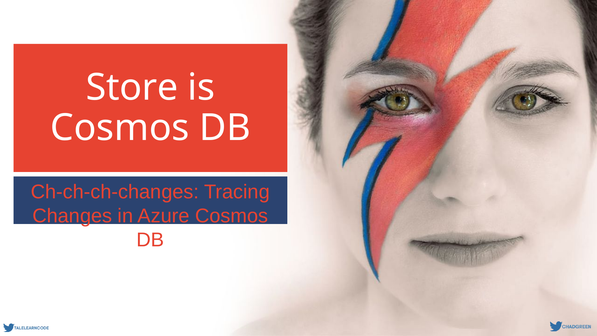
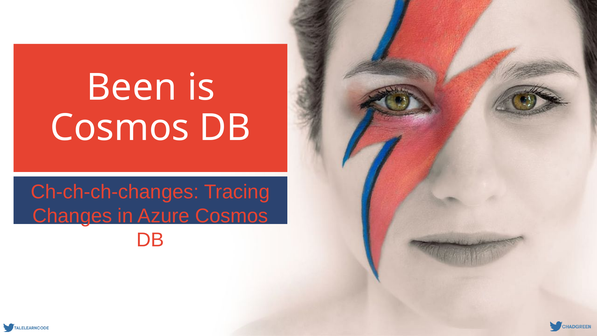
Store: Store -> Been
